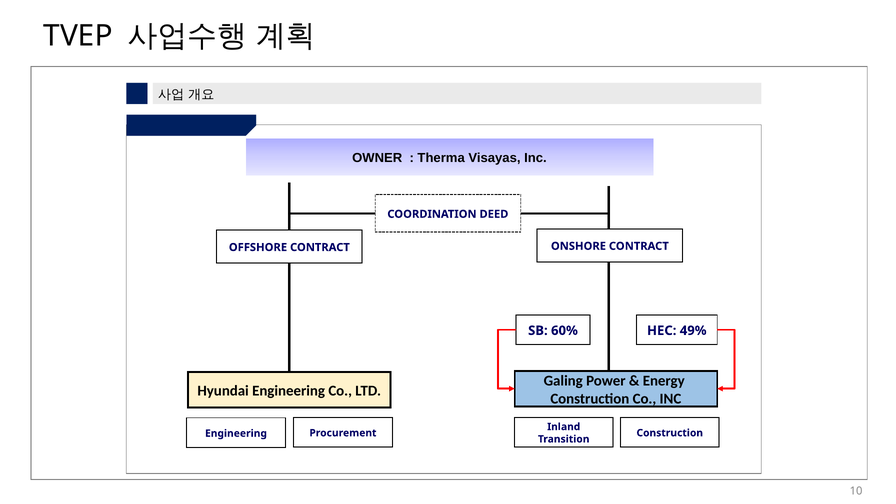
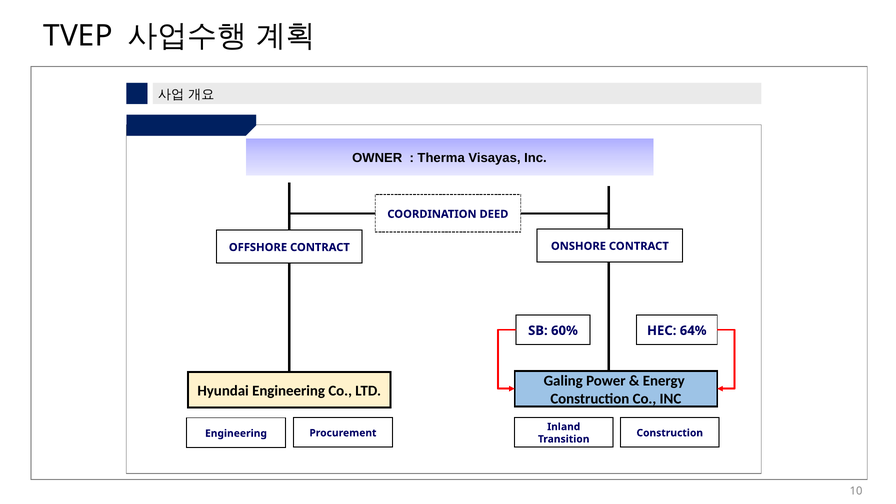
49%: 49% -> 64%
